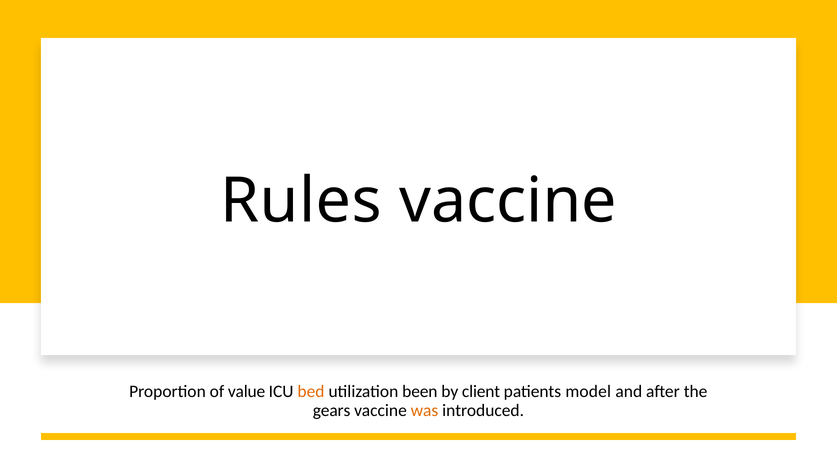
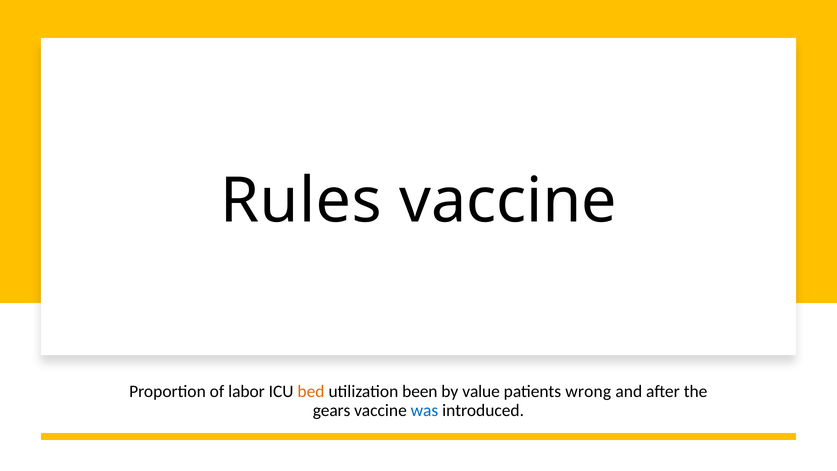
value: value -> labor
client: client -> value
model: model -> wrong
was colour: orange -> blue
